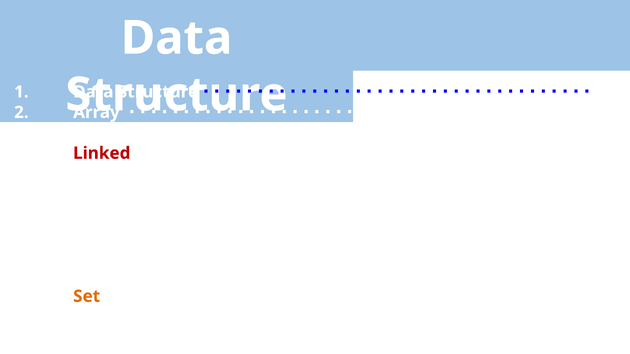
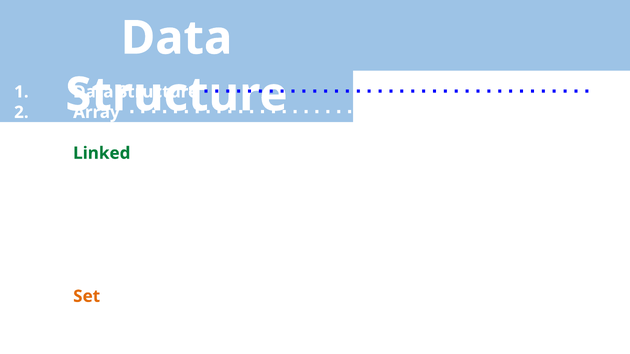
Linked colour: red -> green
